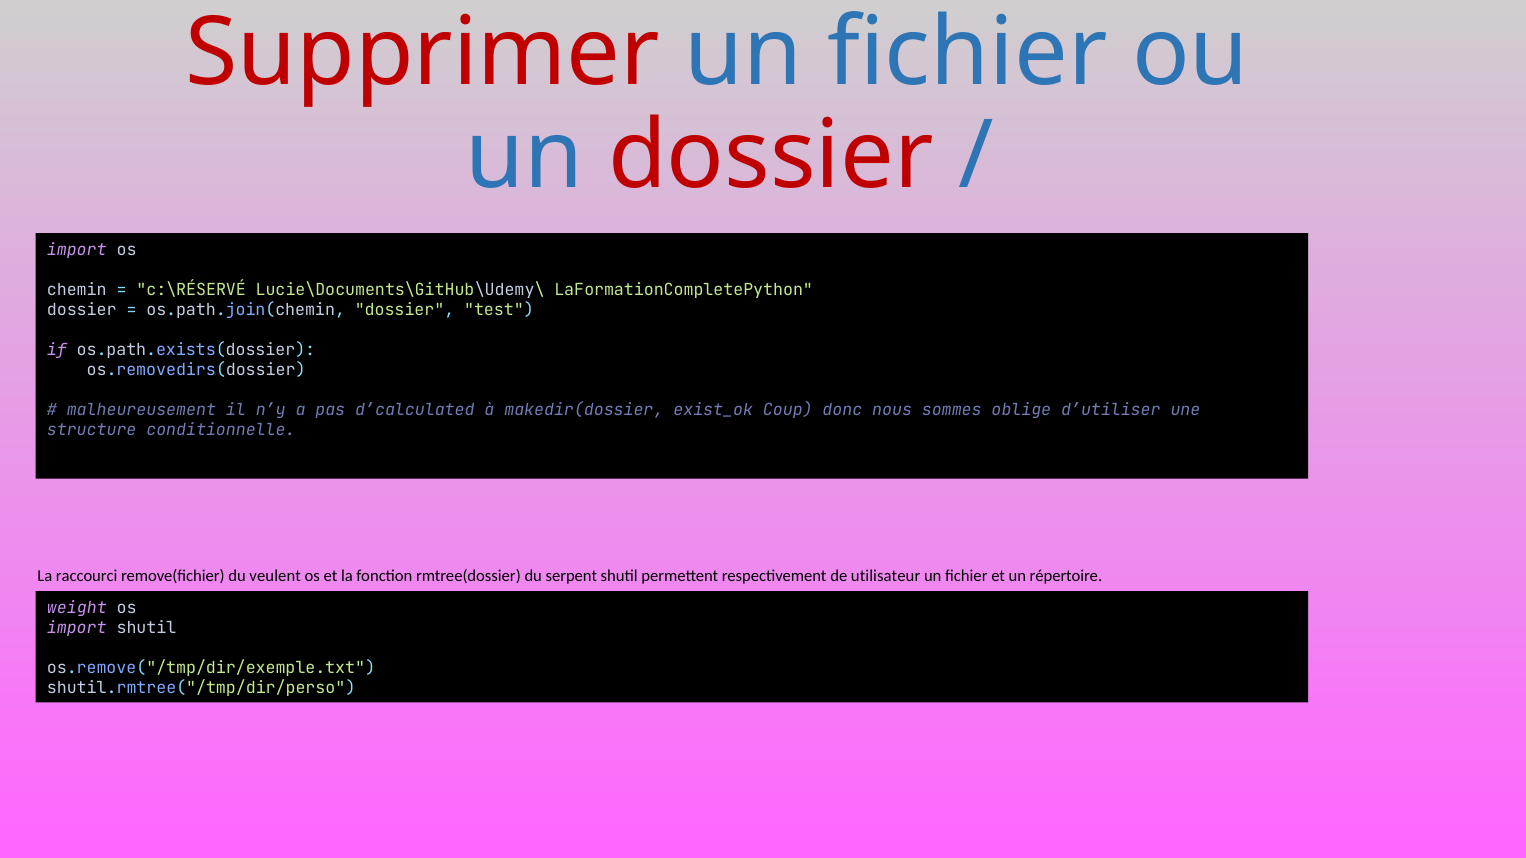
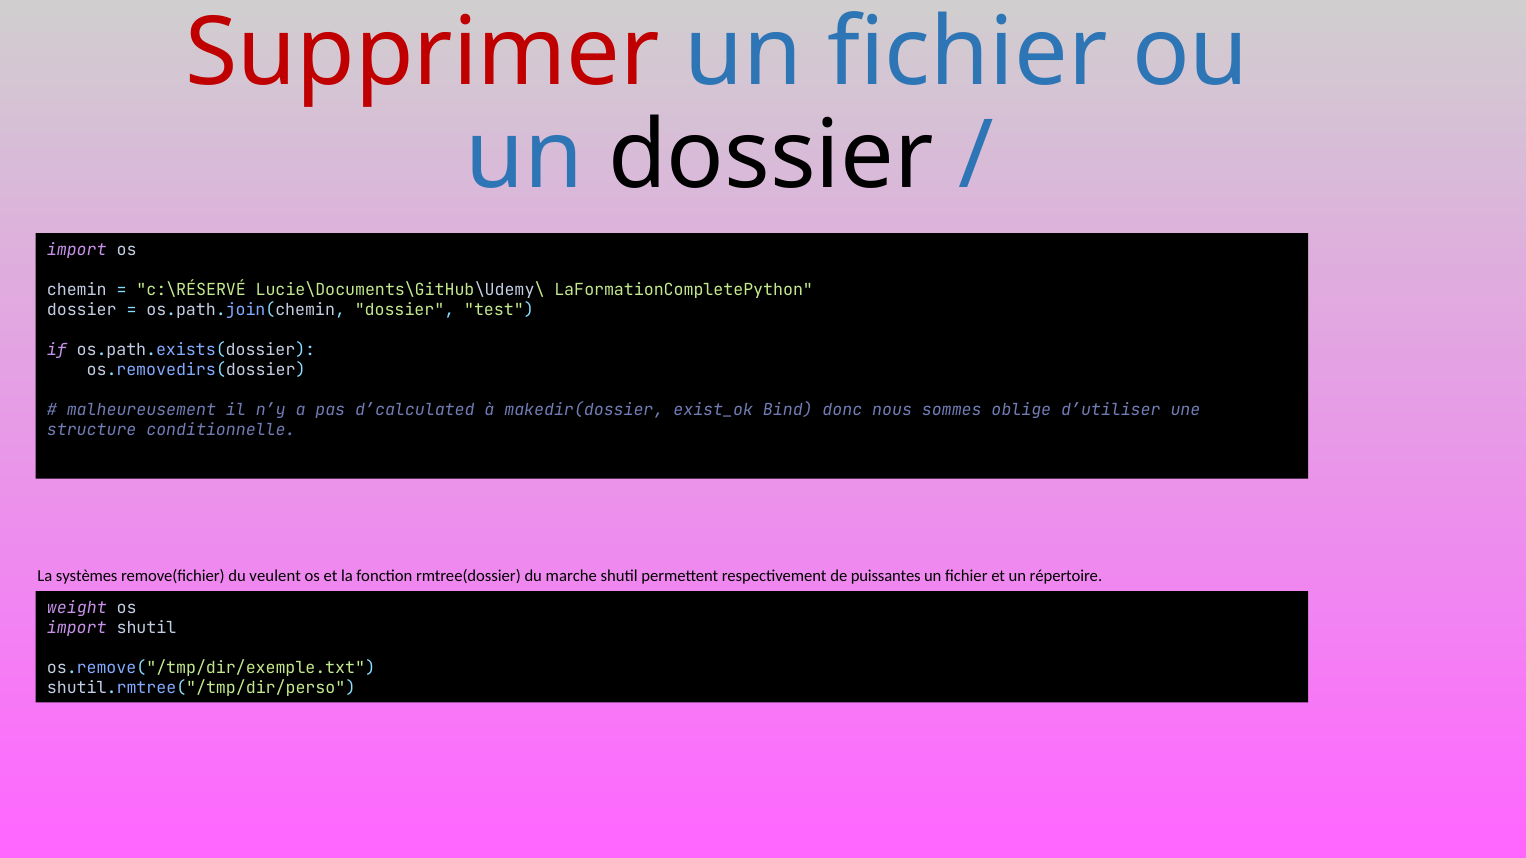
dossier at (771, 156) colour: red -> black
exist_ok=Coup: exist_ok=Coup -> exist_ok=Bind
raccourci: raccourci -> systèmes
serpent: serpent -> marche
utilisateur: utilisateur -> puissantes
